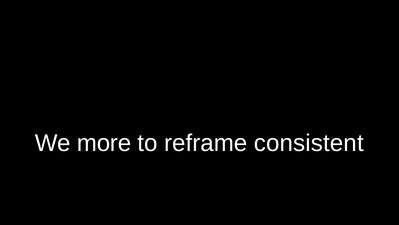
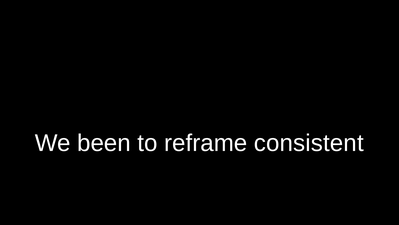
more: more -> been
